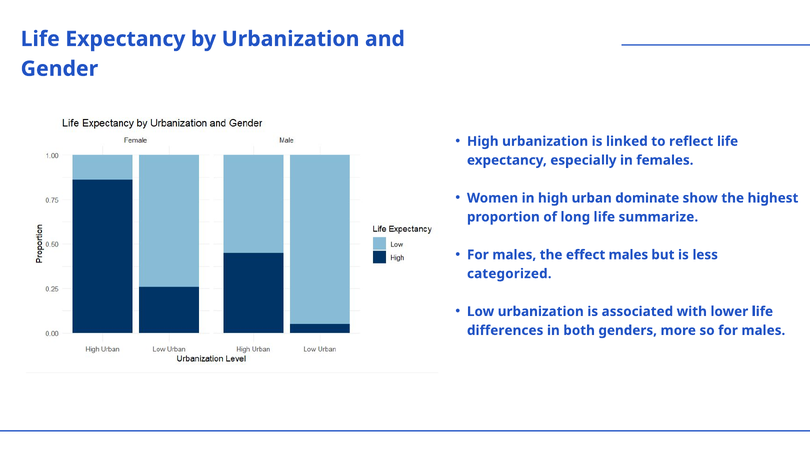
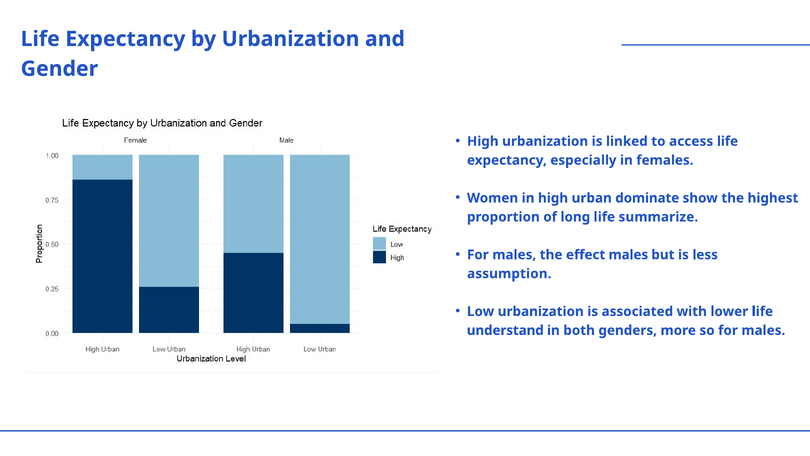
reflect: reflect -> access
categorized: categorized -> assumption
differences: differences -> understand
